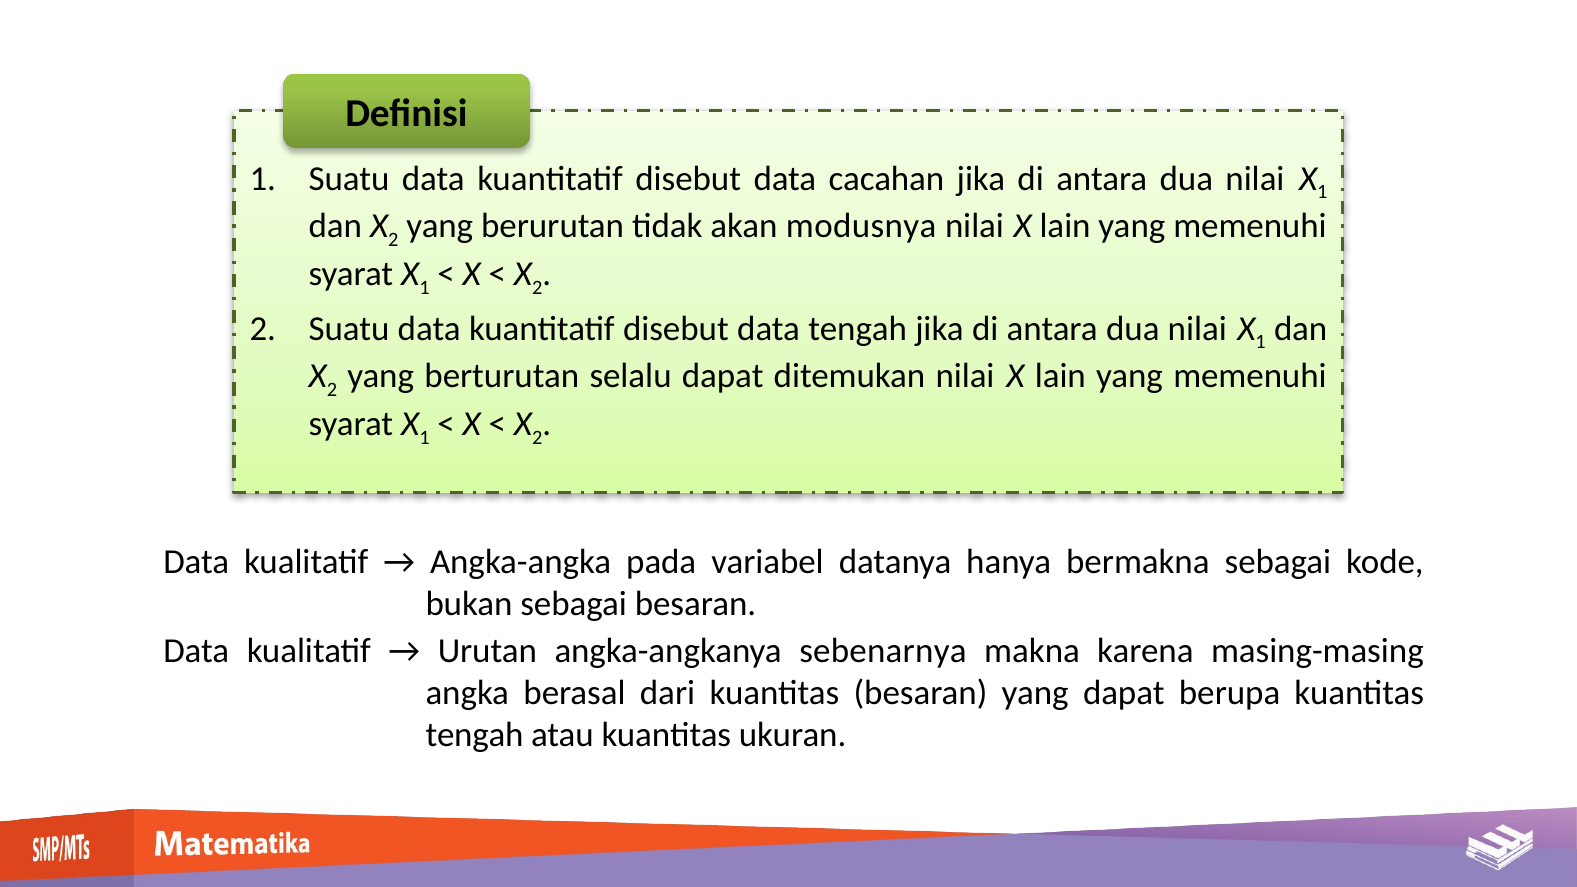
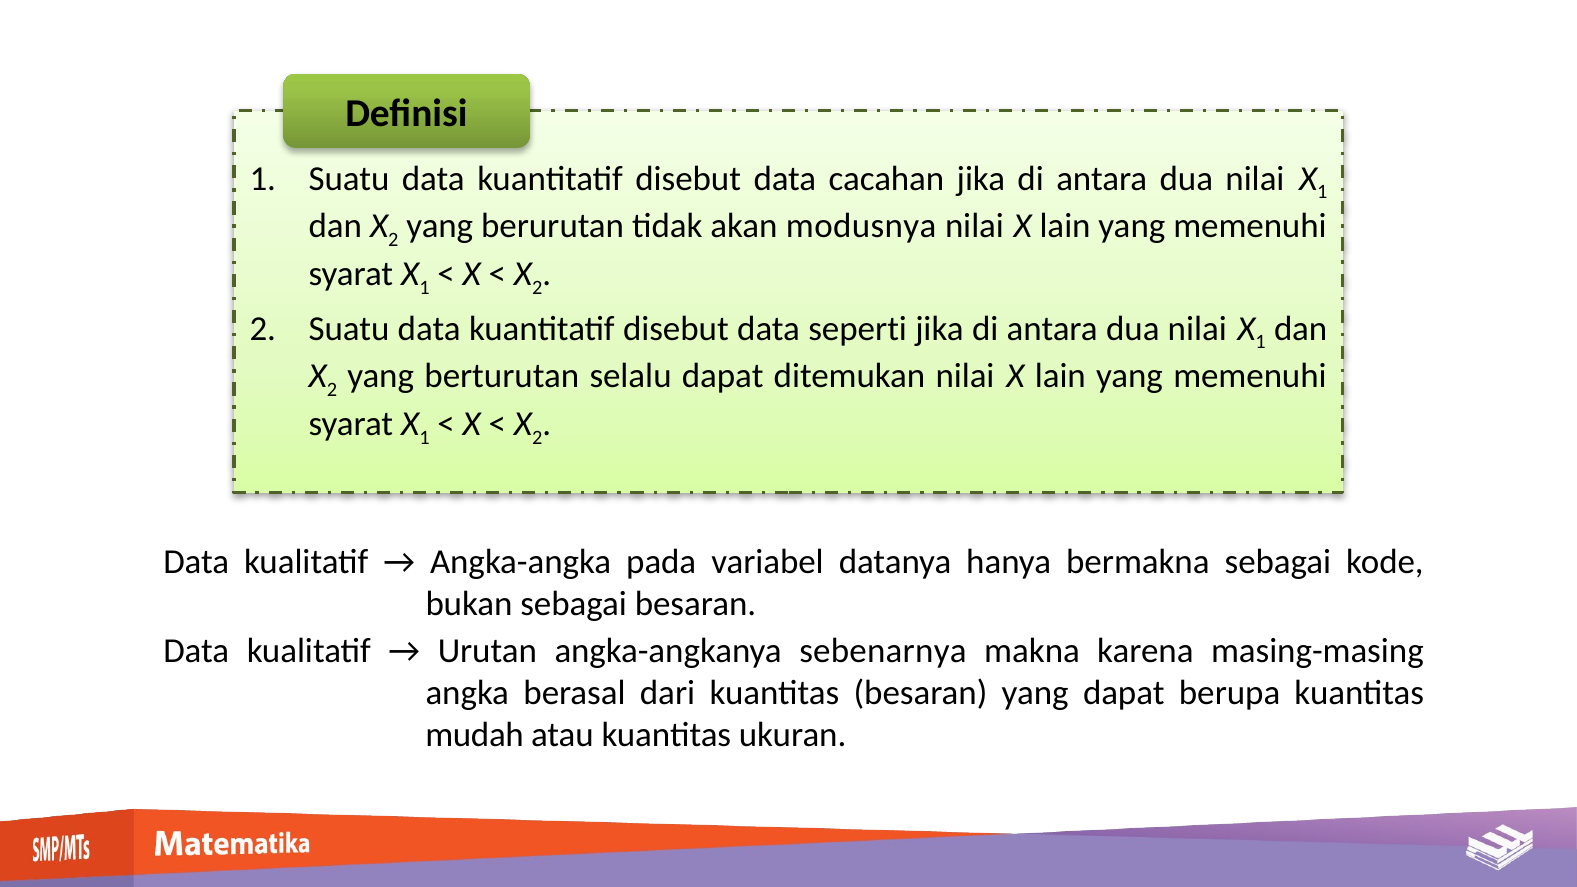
data tengah: tengah -> seperti
tengah at (475, 735): tengah -> mudah
